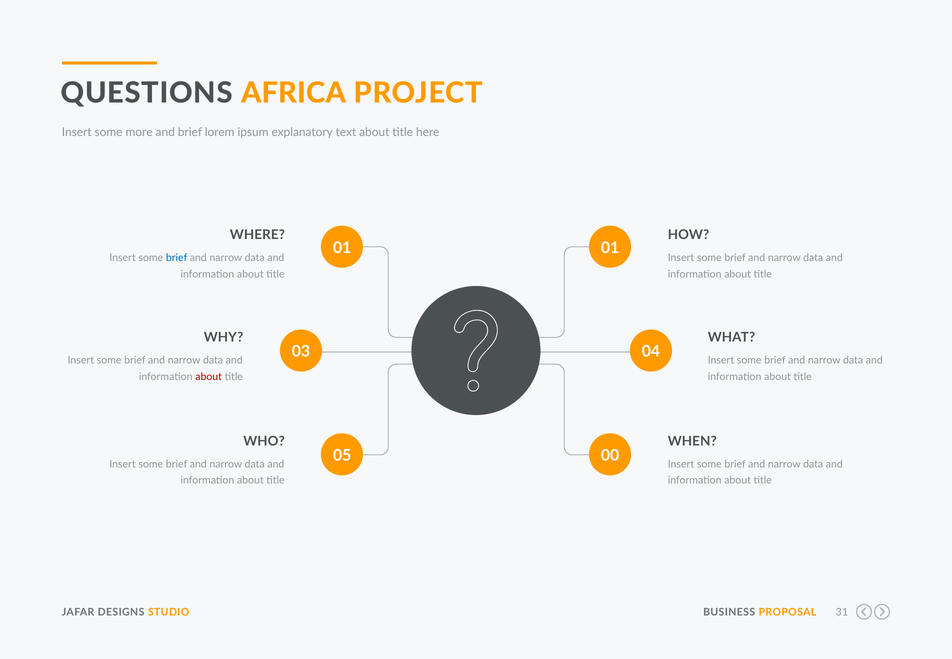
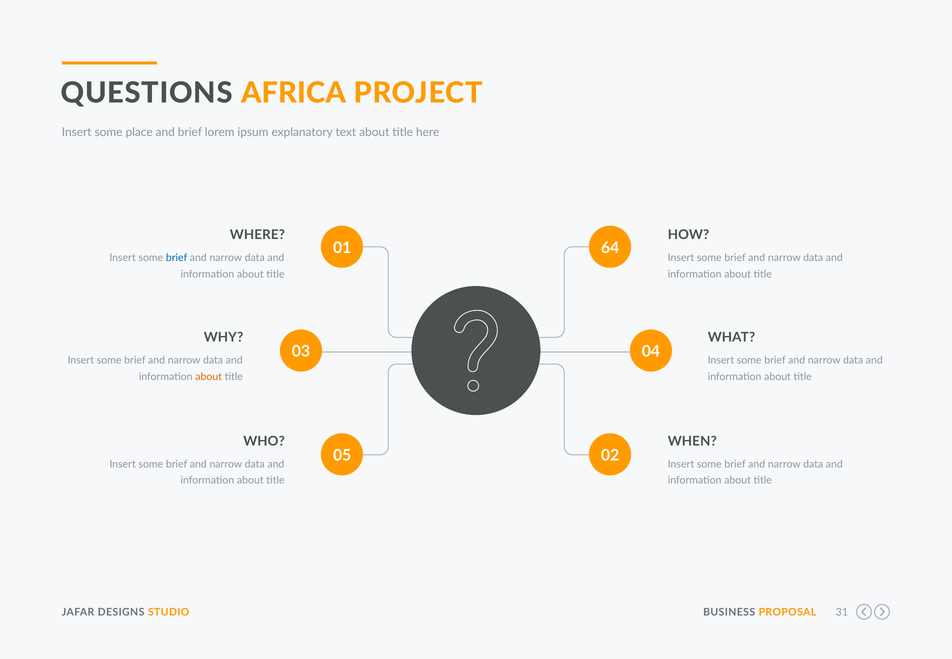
more: more -> place
01 01: 01 -> 64
about at (209, 377) colour: red -> orange
00: 00 -> 02
